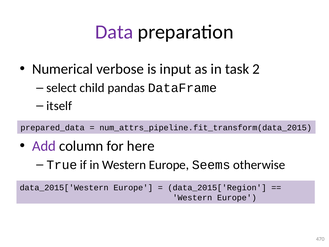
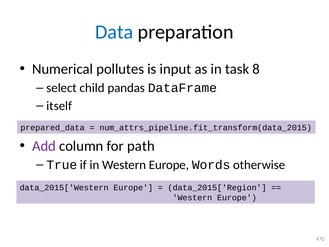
Data colour: purple -> blue
verbose: verbose -> pollutes
2: 2 -> 8
here: here -> path
Seems: Seems -> Words
